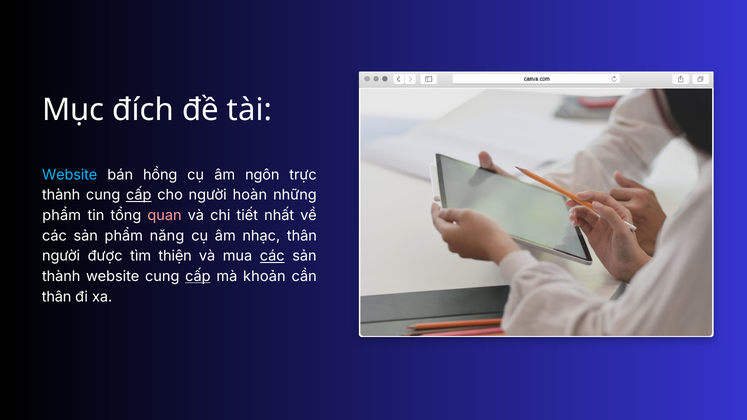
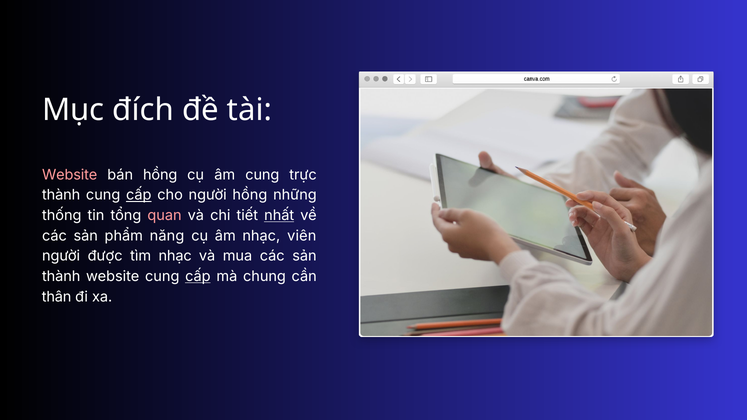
Website at (70, 175) colour: light blue -> pink
âm ngôn: ngôn -> cung
người hoàn: hoàn -> hồng
phẩm at (62, 216): phẩm -> thống
nhất underline: none -> present
nhạc thân: thân -> viên
tìm thiện: thiện -> nhạc
các at (272, 256) underline: present -> none
khoản: khoản -> chung
